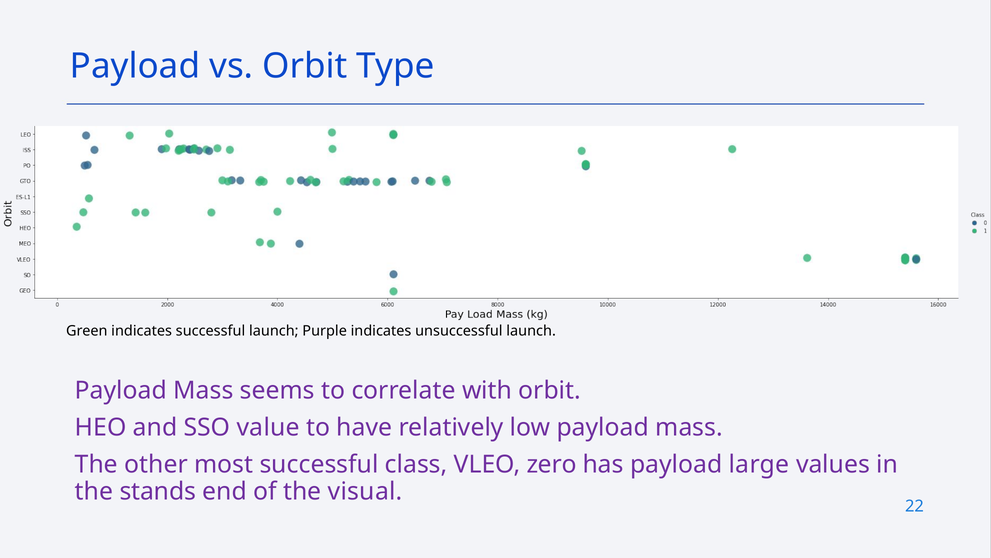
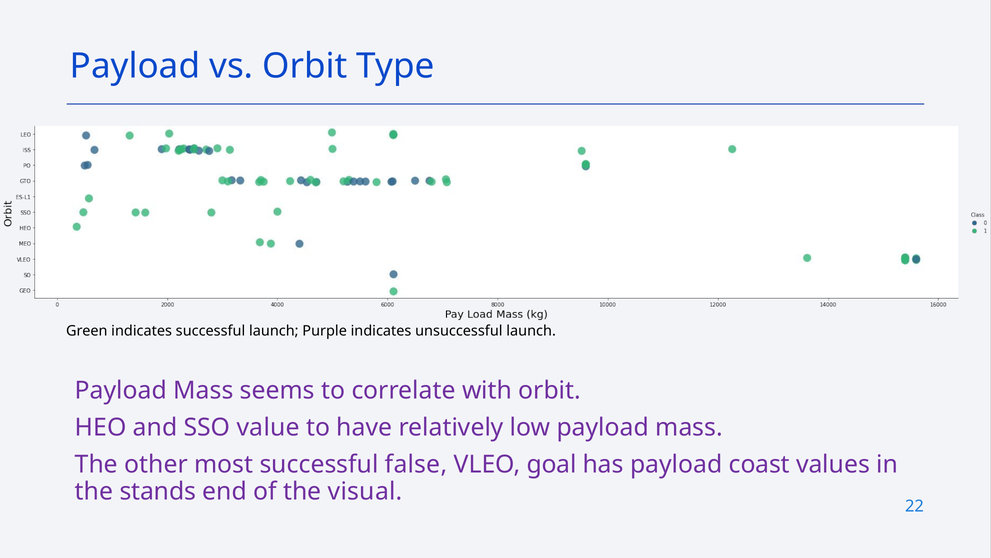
class: class -> false
zero: zero -> goal
large: large -> coast
